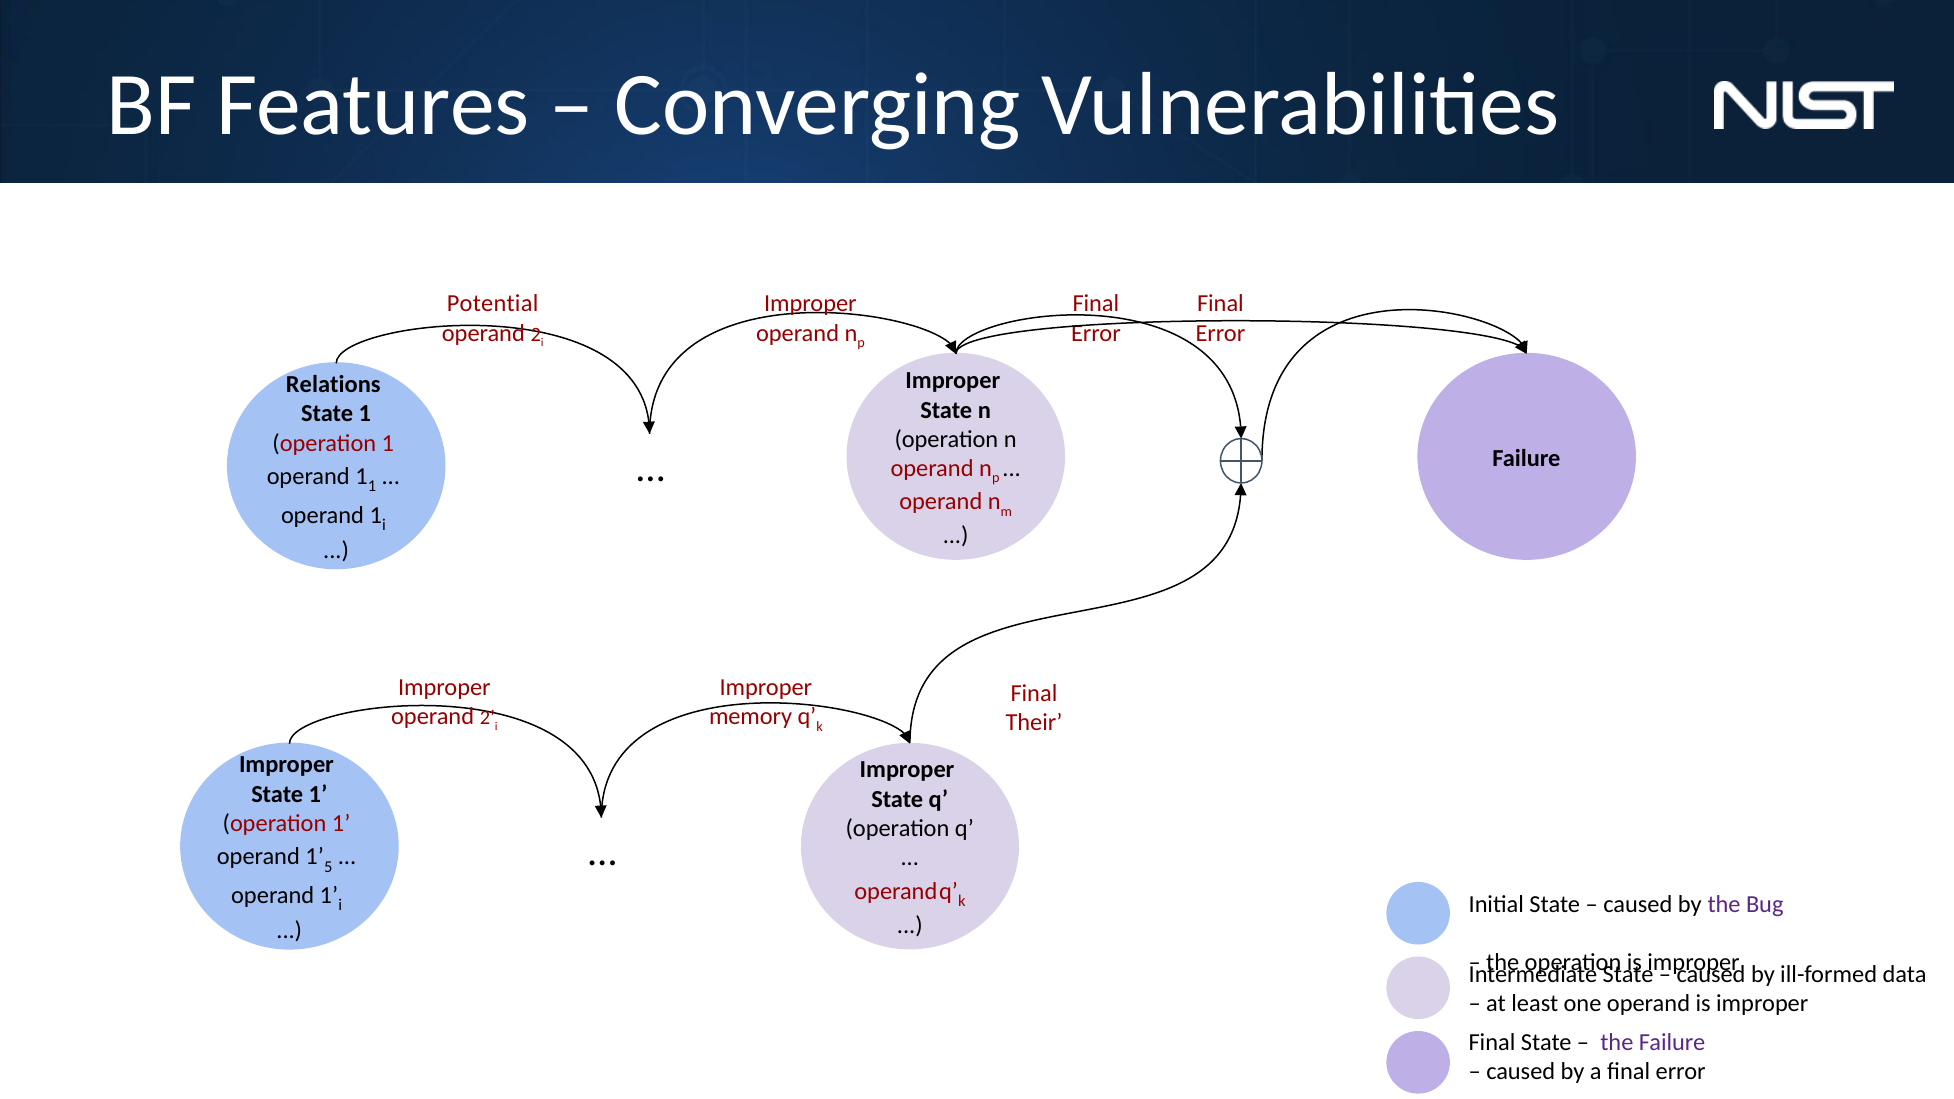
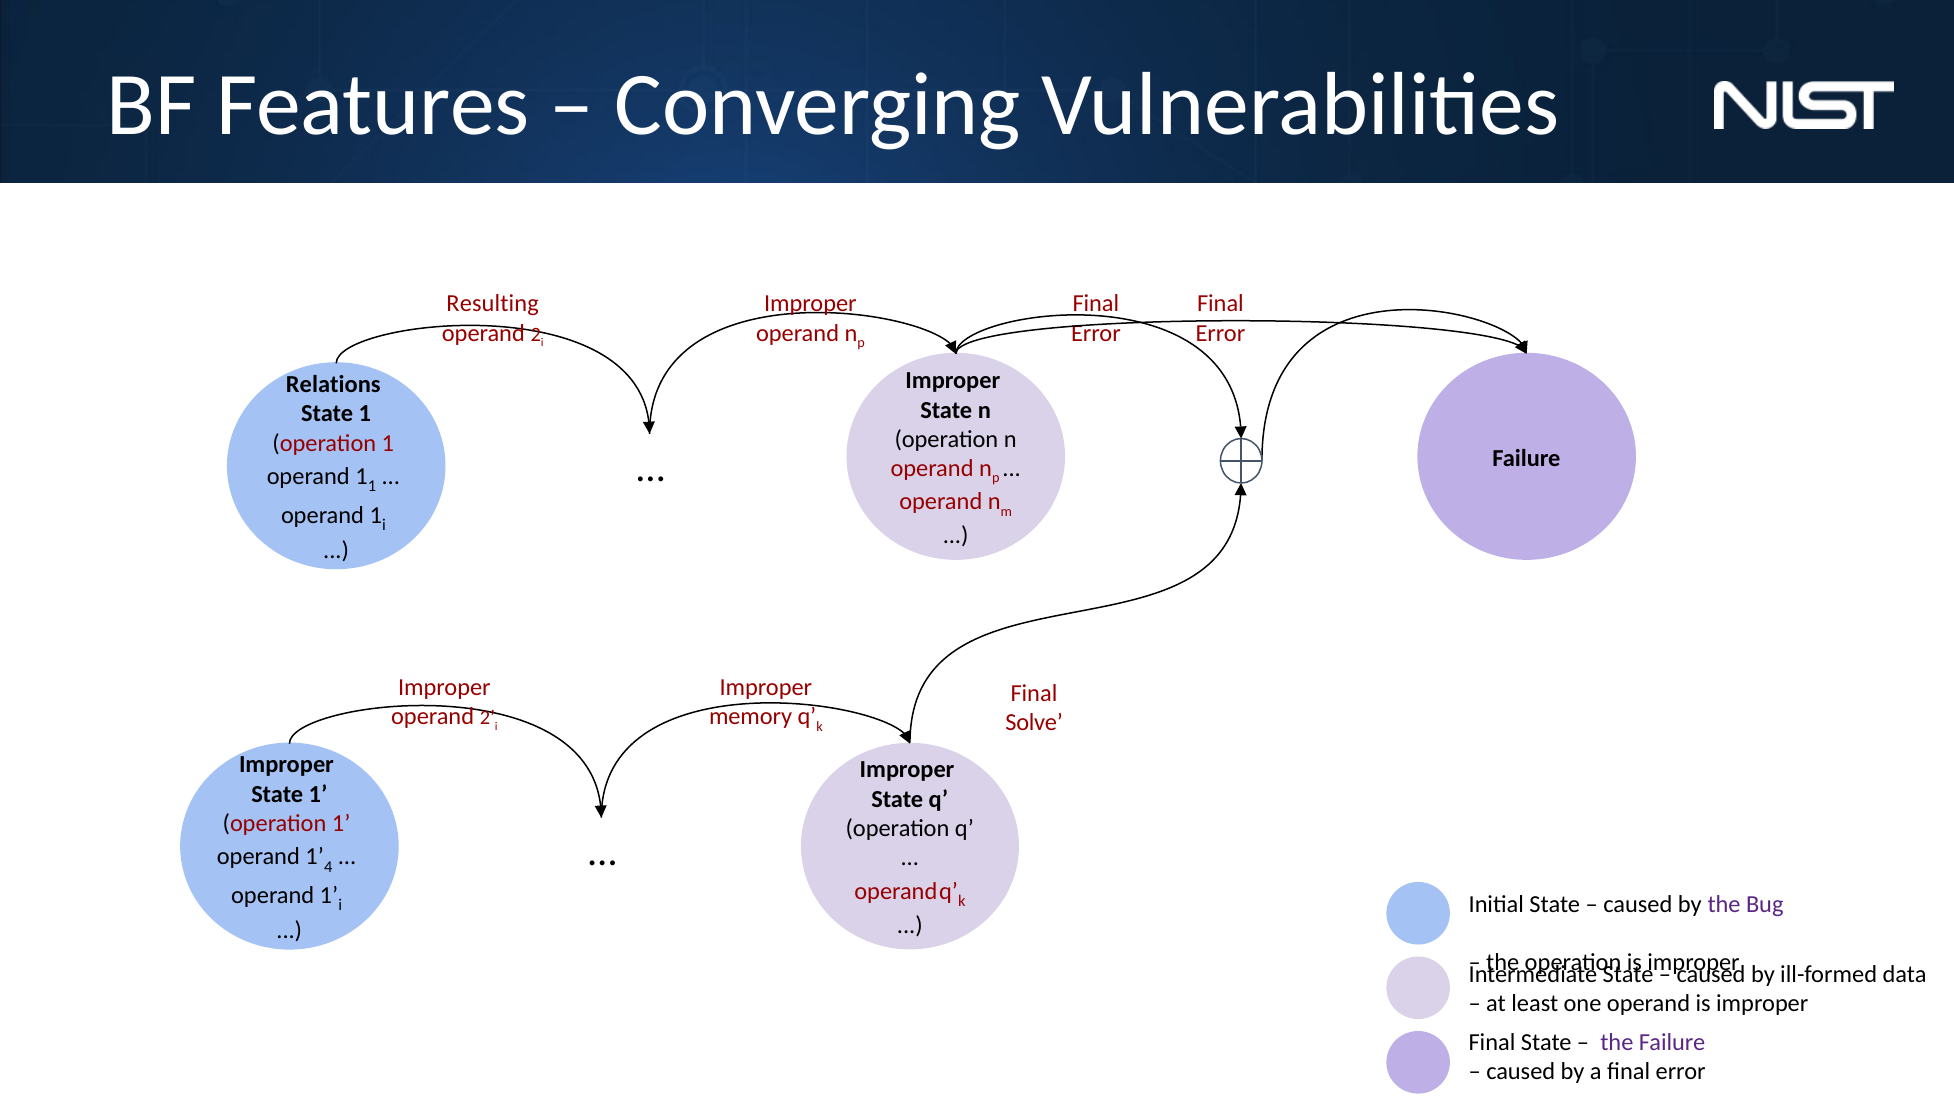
Potential: Potential -> Resulting
Their: Their -> Solve
5: 5 -> 4
